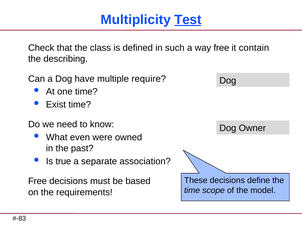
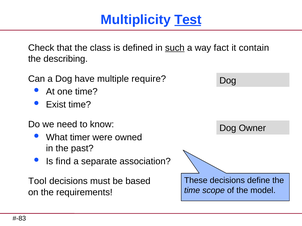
such underline: none -> present
way free: free -> fact
even: even -> timer
true: true -> find
Free at (37, 182): Free -> Tool
